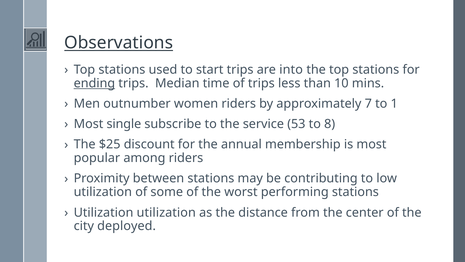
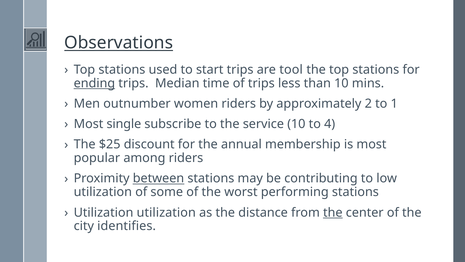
into: into -> tool
7: 7 -> 2
service 53: 53 -> 10
8: 8 -> 4
between underline: none -> present
the at (333, 212) underline: none -> present
deployed: deployed -> identifies
